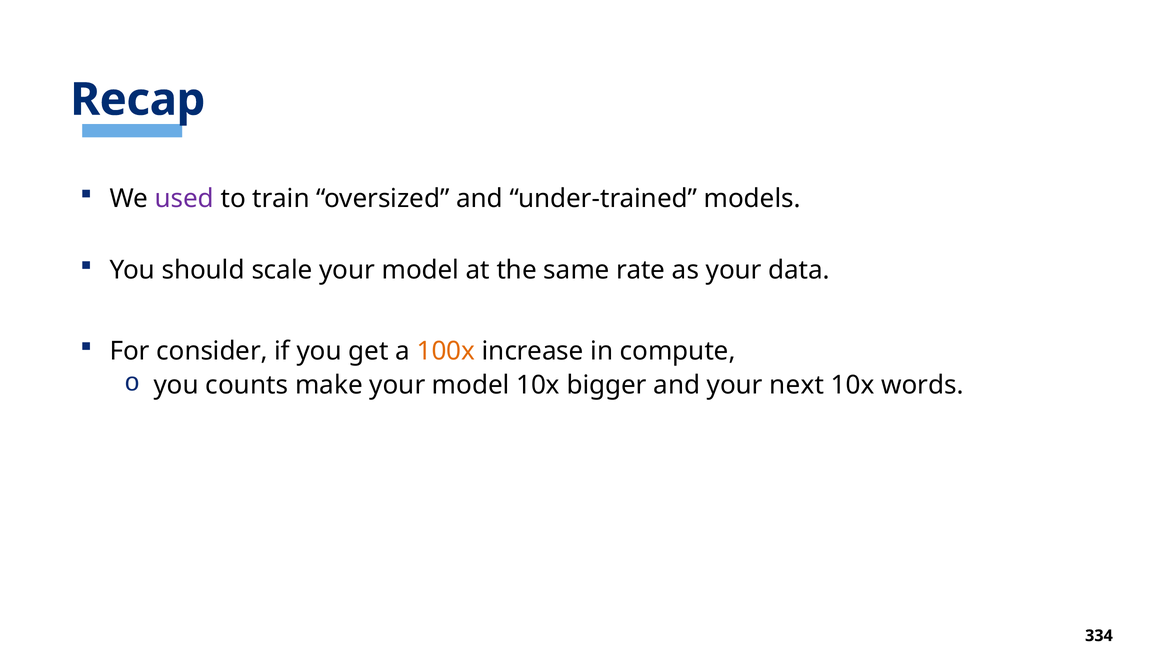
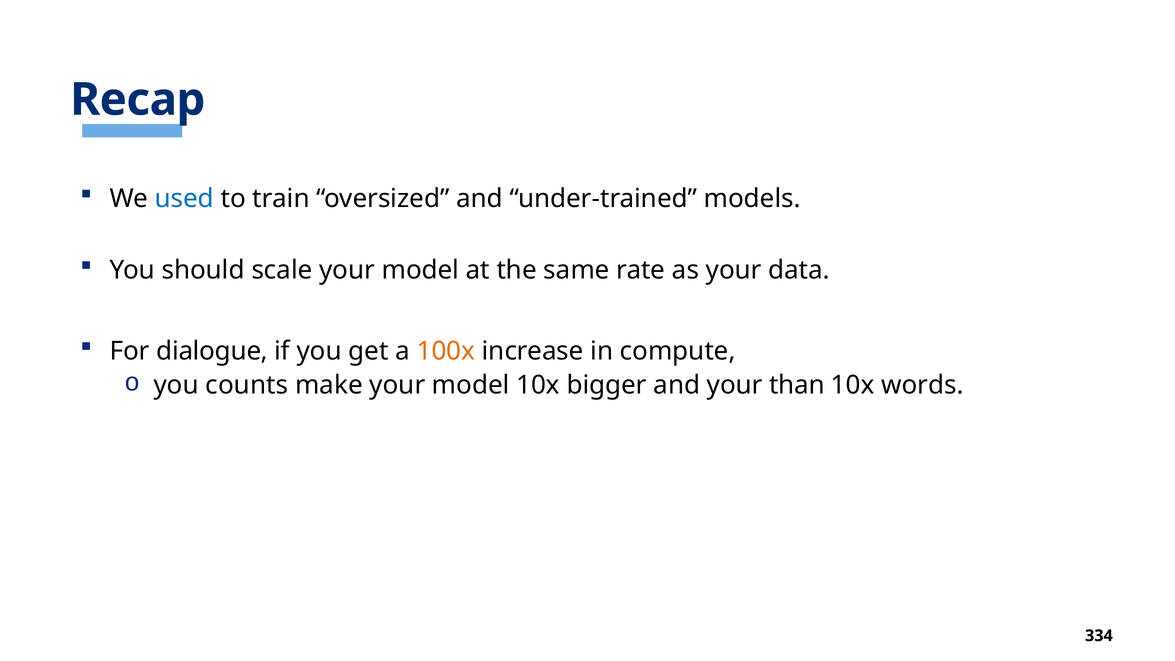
used colour: purple -> blue
consider: consider -> dialogue
next: next -> than
